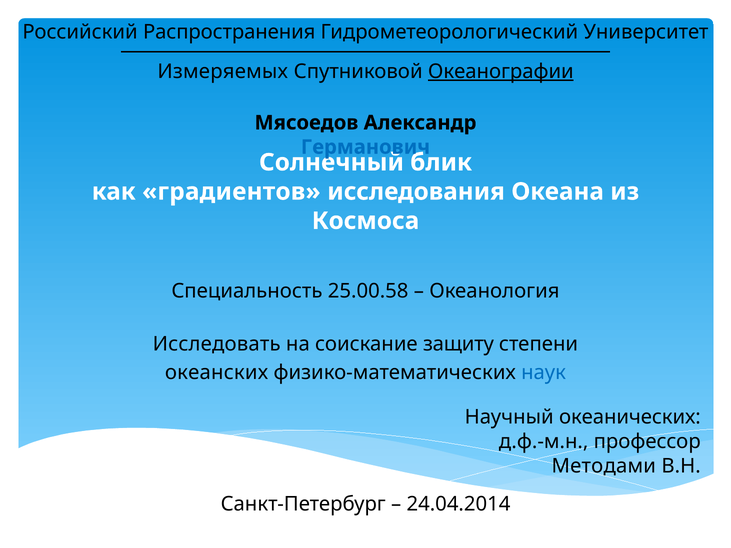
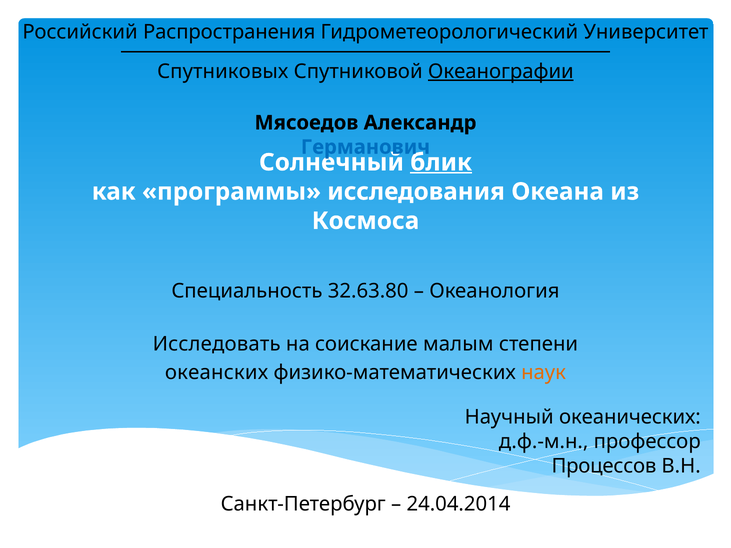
Измеряемых: Измеряемых -> Спутниковых
блик underline: none -> present
градиентов: градиентов -> программы
25.00.58: 25.00.58 -> 32.63.80
защиту: защиту -> малым
наук colour: blue -> orange
Методами: Методами -> Процессов
